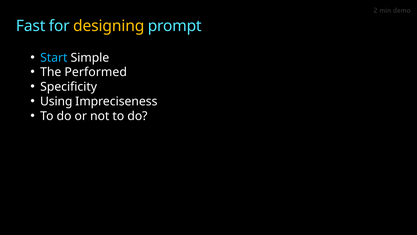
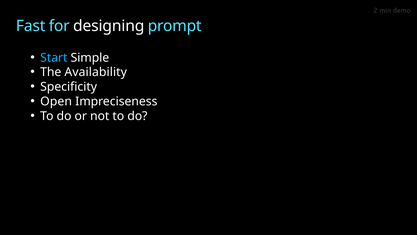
designing colour: yellow -> white
Performed: Performed -> Availability
Using: Using -> Open
